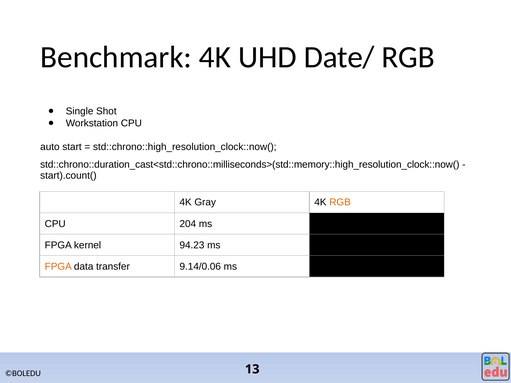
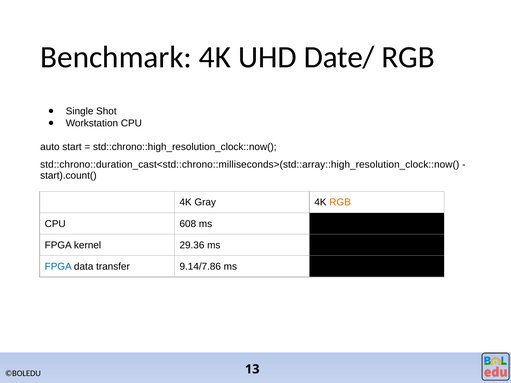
std::chrono::duration_cast<std::chrono::milliseconds>(std::memory::high_resolution_clock::now(: std::chrono::duration_cast<std::chrono::milliseconds>(std::memory::high_resolution_clock::now( -> std::chrono::duration_cast<std::chrono::milliseconds>(std::array::high_resolution_clock::now(
204: 204 -> 608
94.23: 94.23 -> 29.36
FPGA at (58, 267) colour: orange -> blue
9.14/0.06: 9.14/0.06 -> 9.14/7.86
